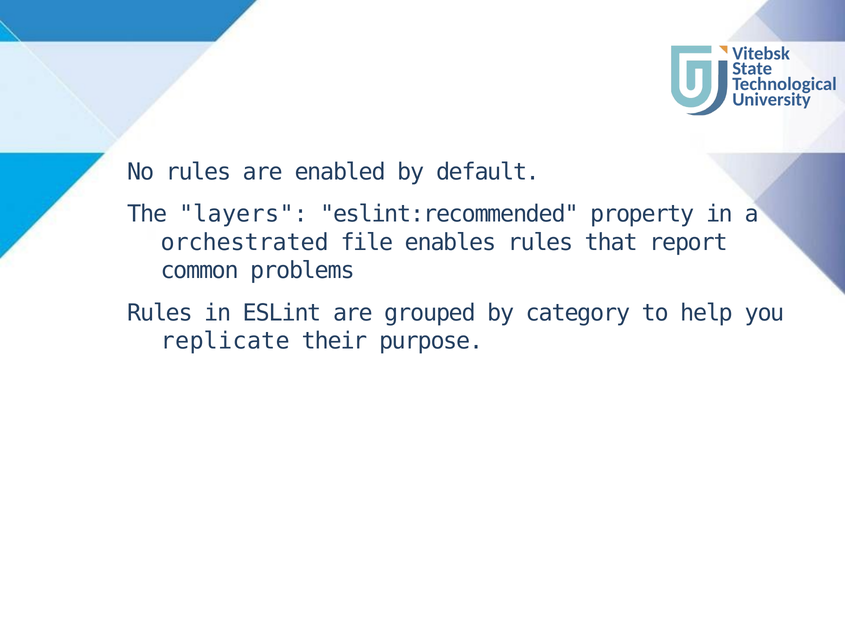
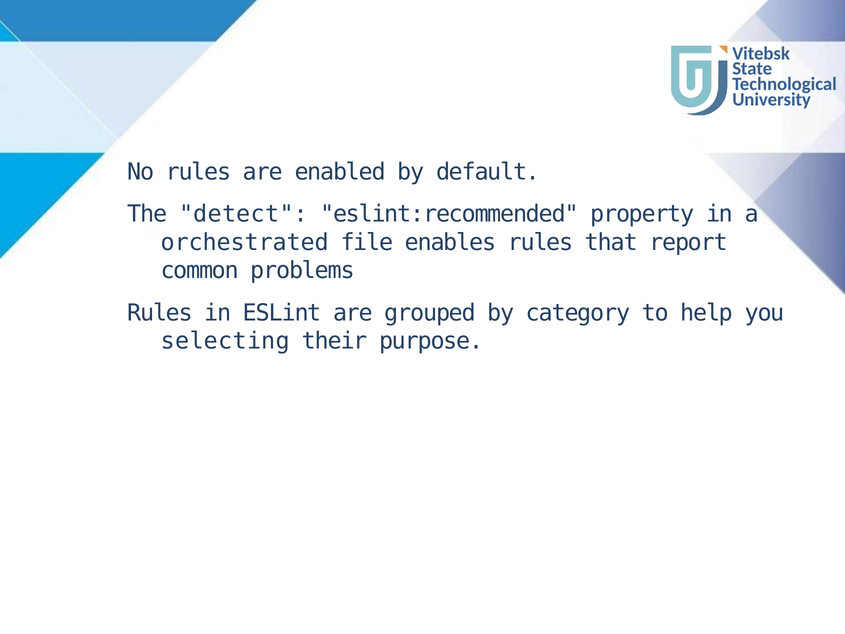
layers: layers -> detect
replicate: replicate -> selecting
